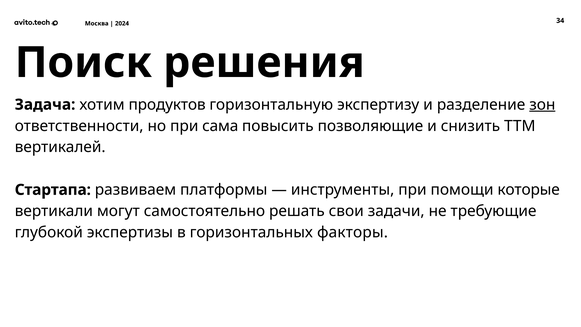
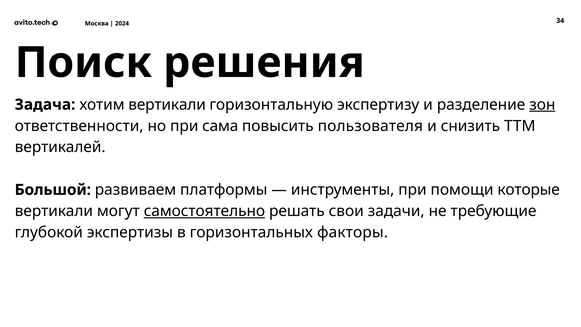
хотим продуктов: продуктов -> вертикали
позволяющие: позволяющие -> пользователя
Стартапа: Стартапа -> Большой
самостоятельно underline: none -> present
